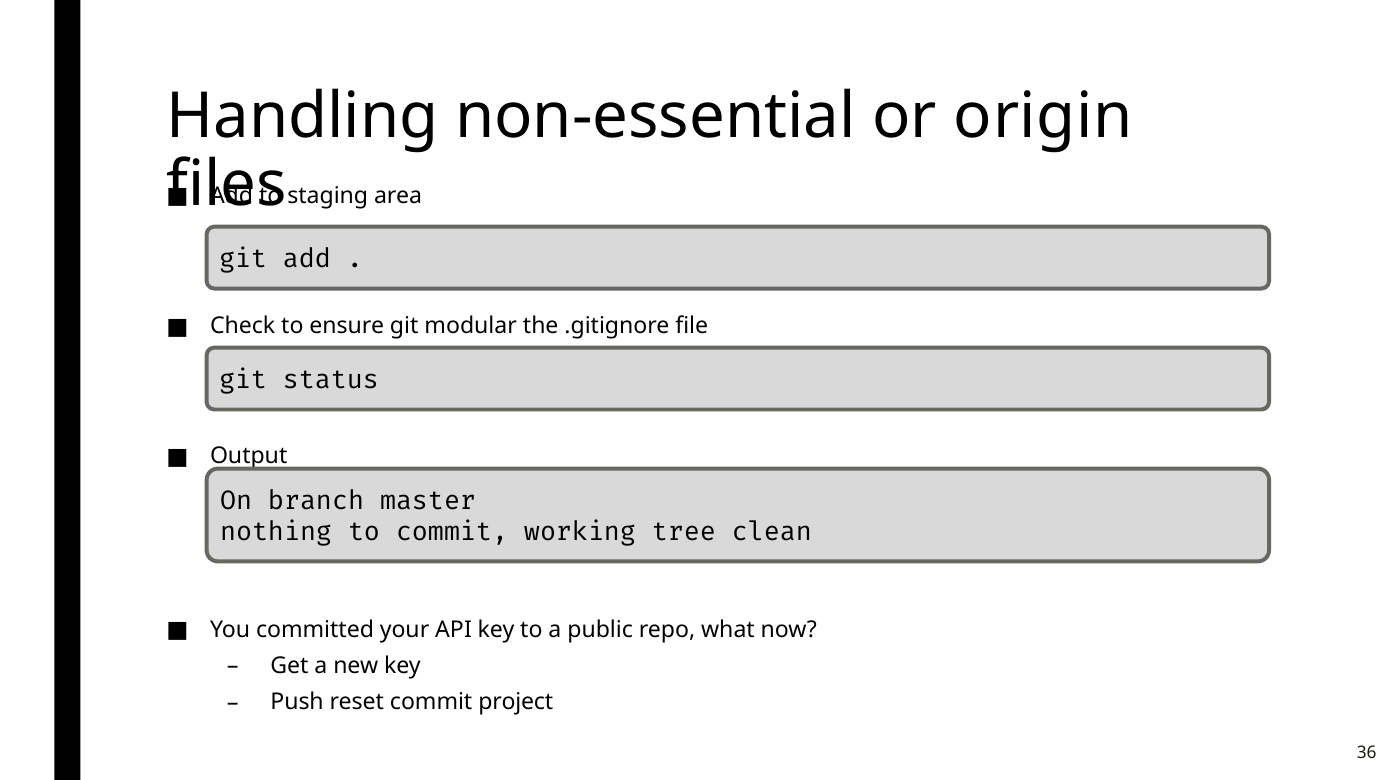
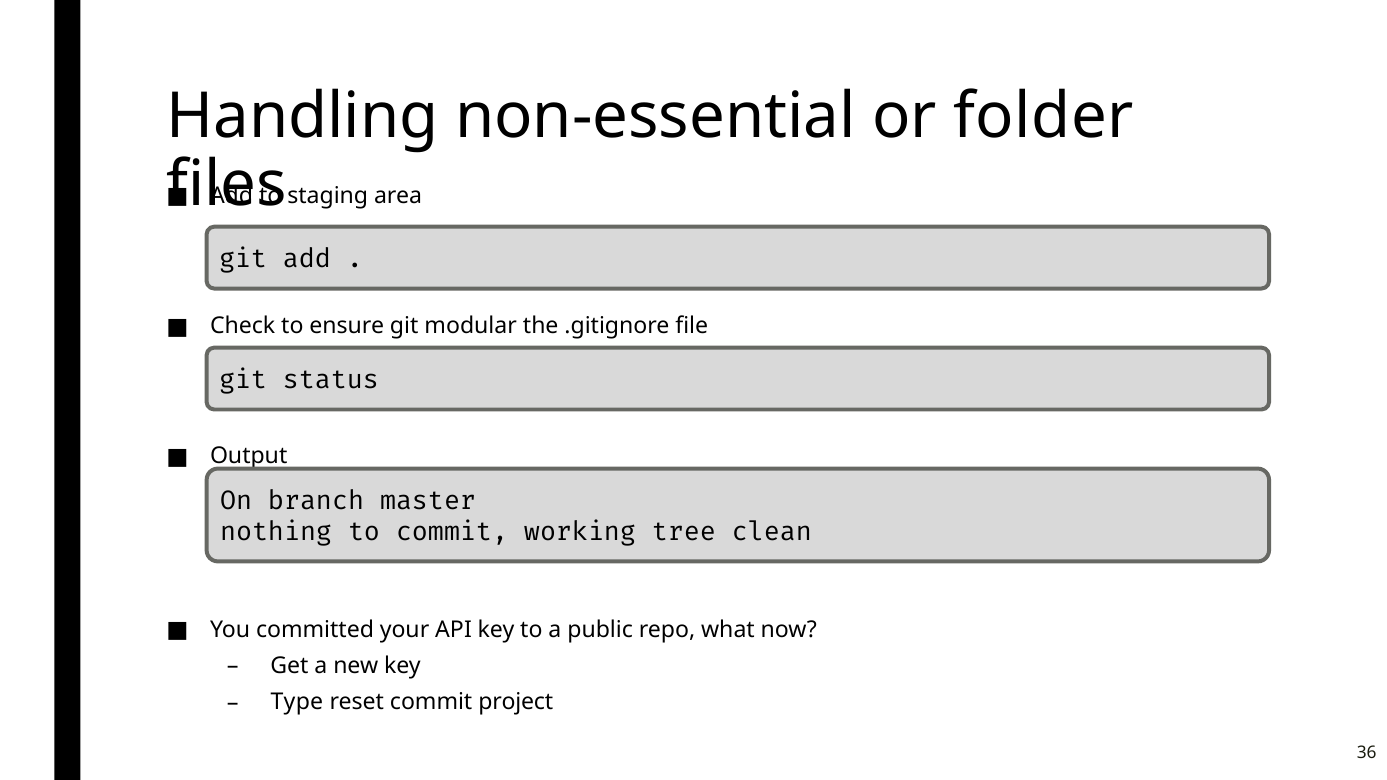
origin: origin -> folder
Push: Push -> Type
